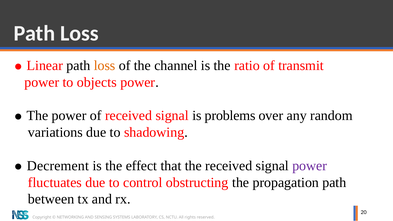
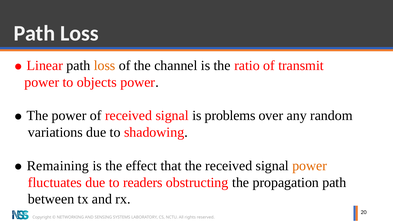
Decrement: Decrement -> Remaining
power at (310, 166) colour: purple -> orange
control: control -> readers
